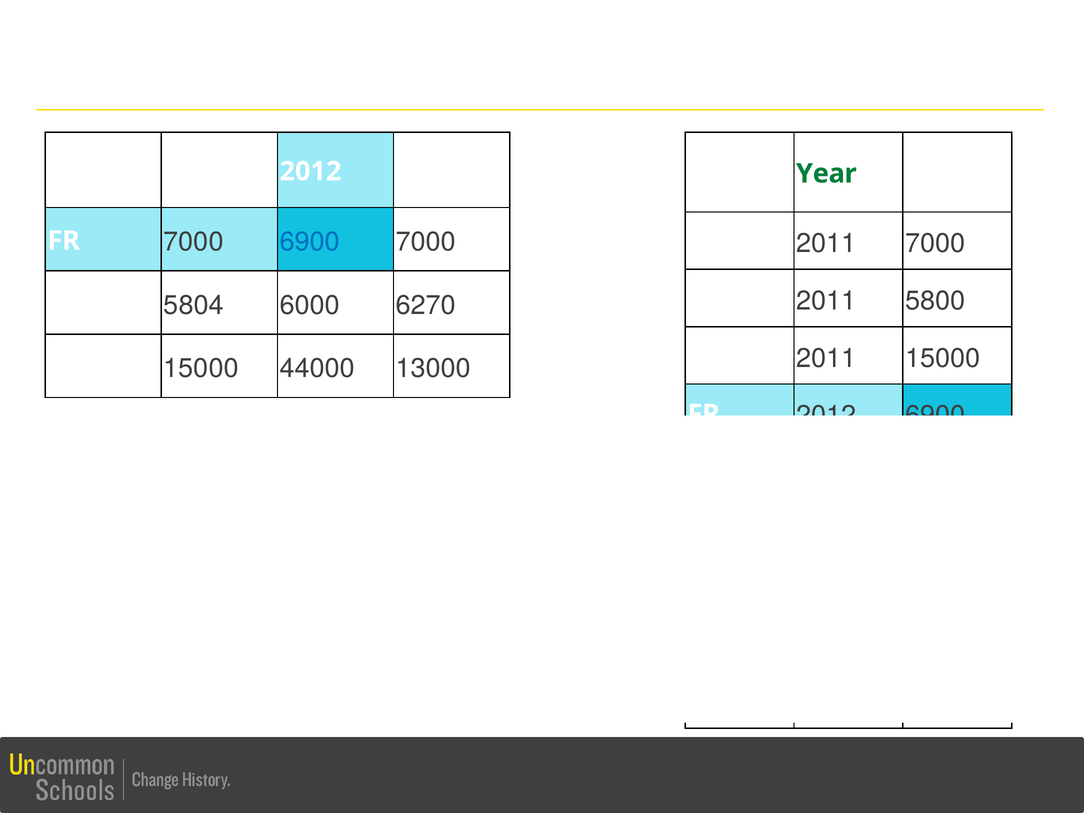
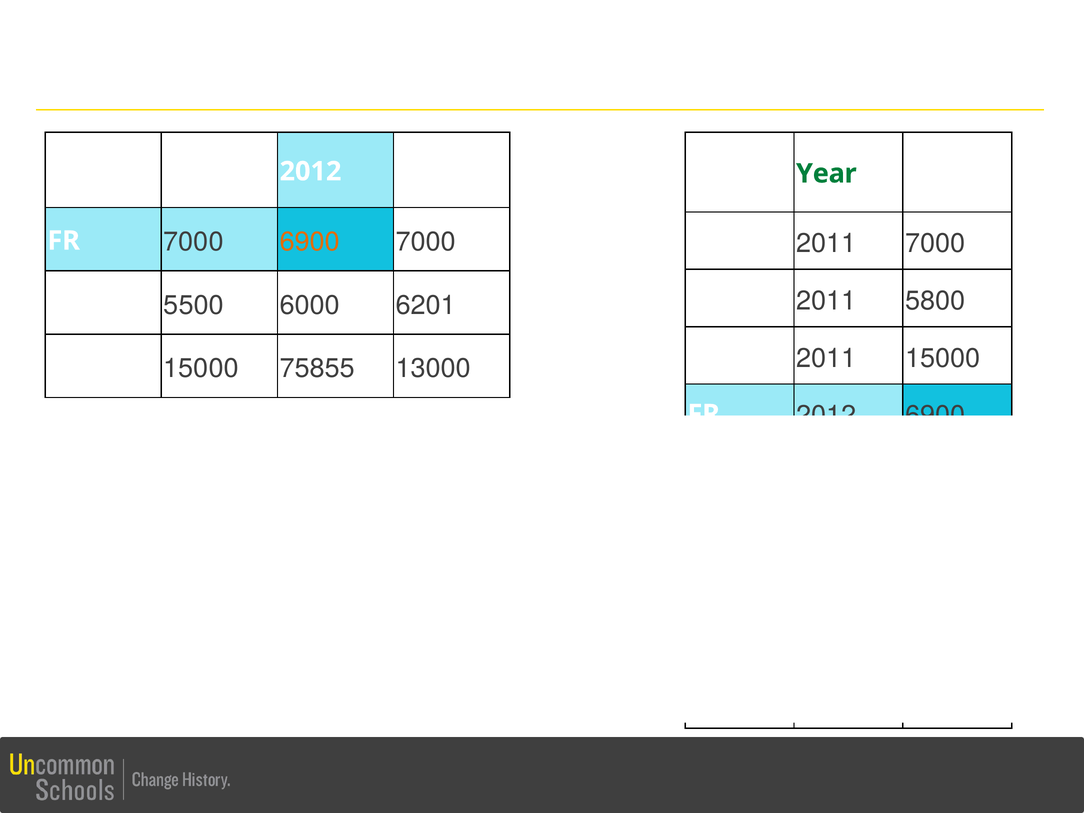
6900 at (310, 242) colour: blue -> orange
5804: 5804 -> 5500
6270: 6270 -> 6201
44000: 44000 -> 75855
